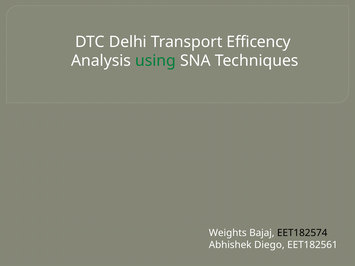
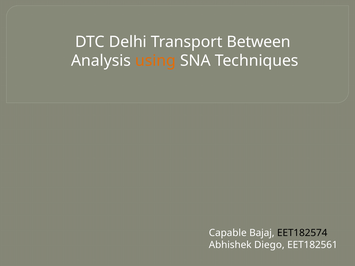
Efficency: Efficency -> Between
using colour: green -> orange
Weights: Weights -> Capable
